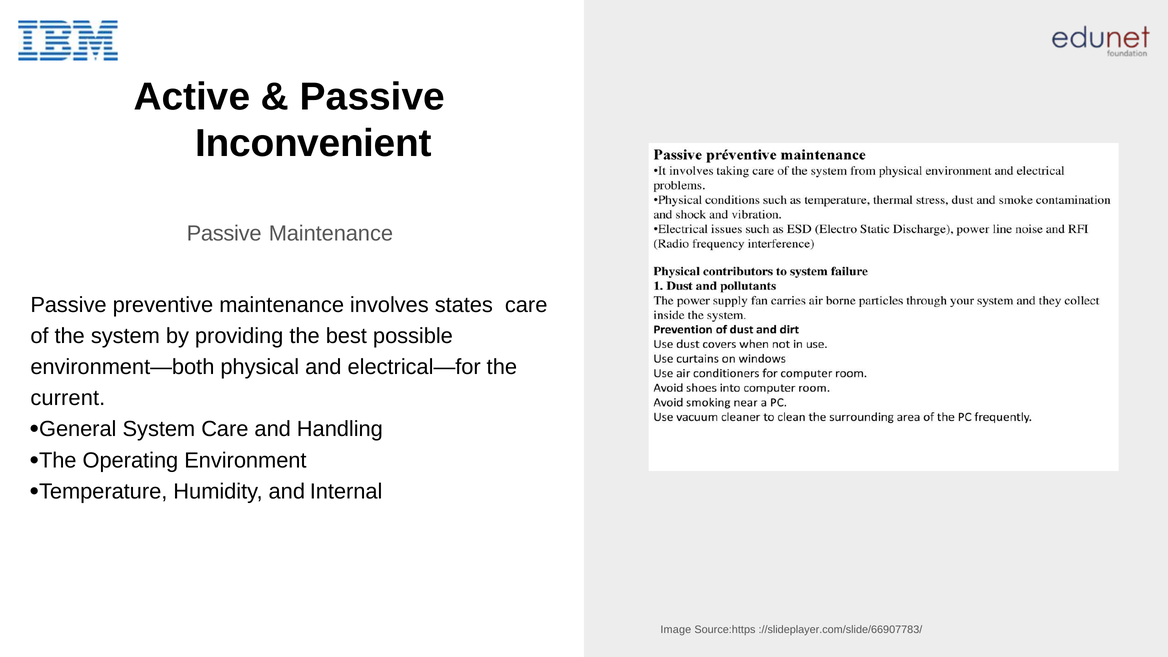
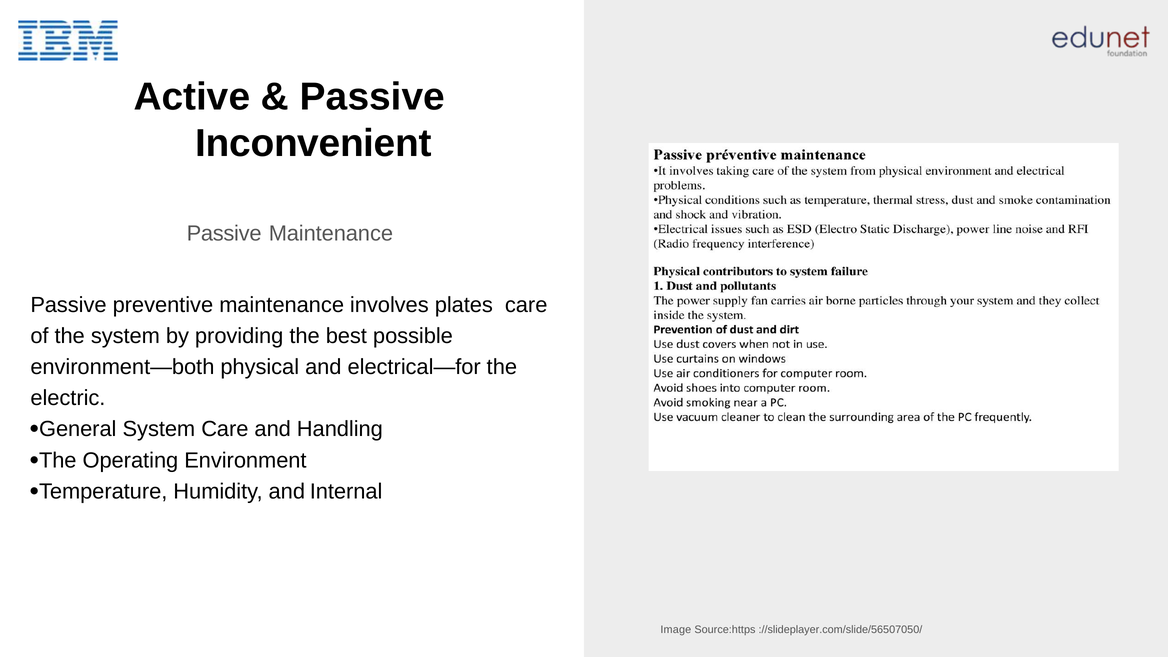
states: states -> plates
current: current -> electric
://slideplayer.com/slide/66907783/: ://slideplayer.com/slide/66907783/ -> ://slideplayer.com/slide/56507050/
